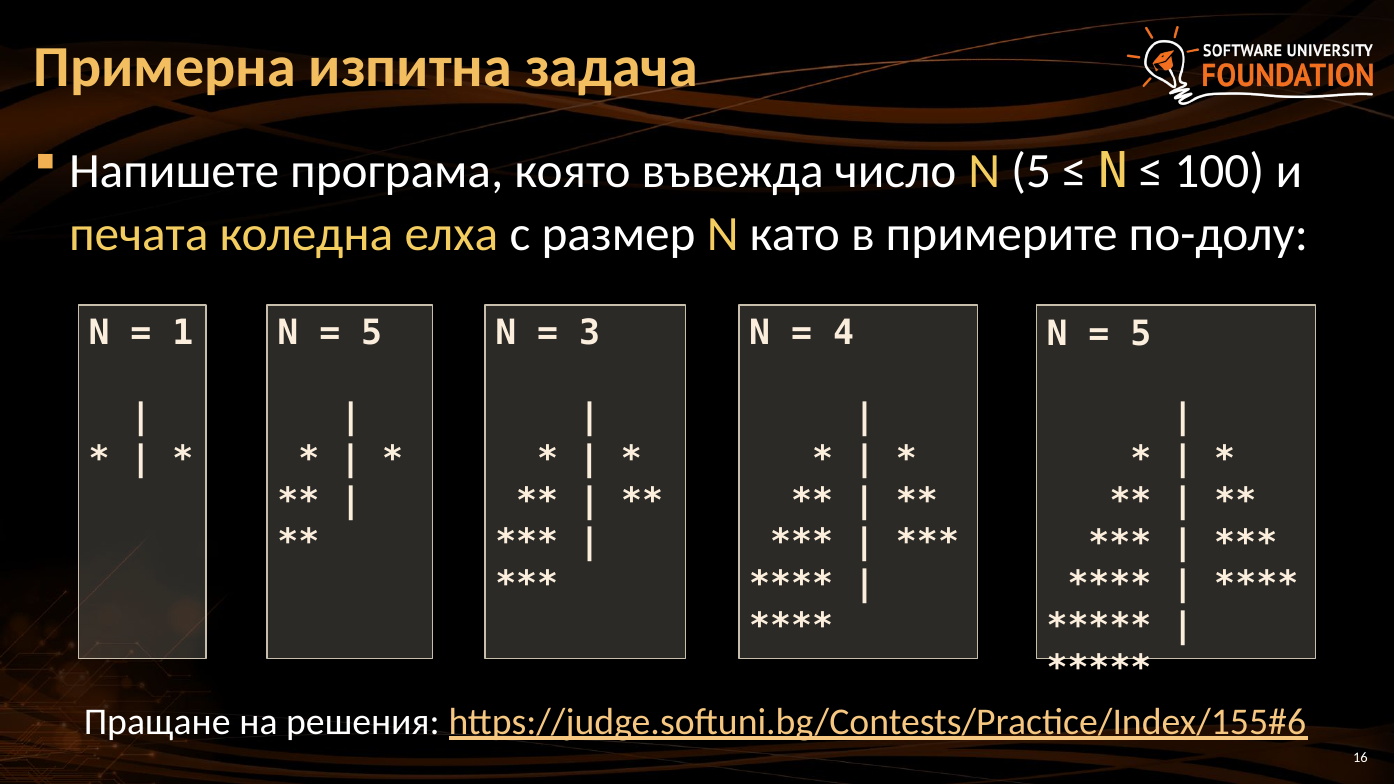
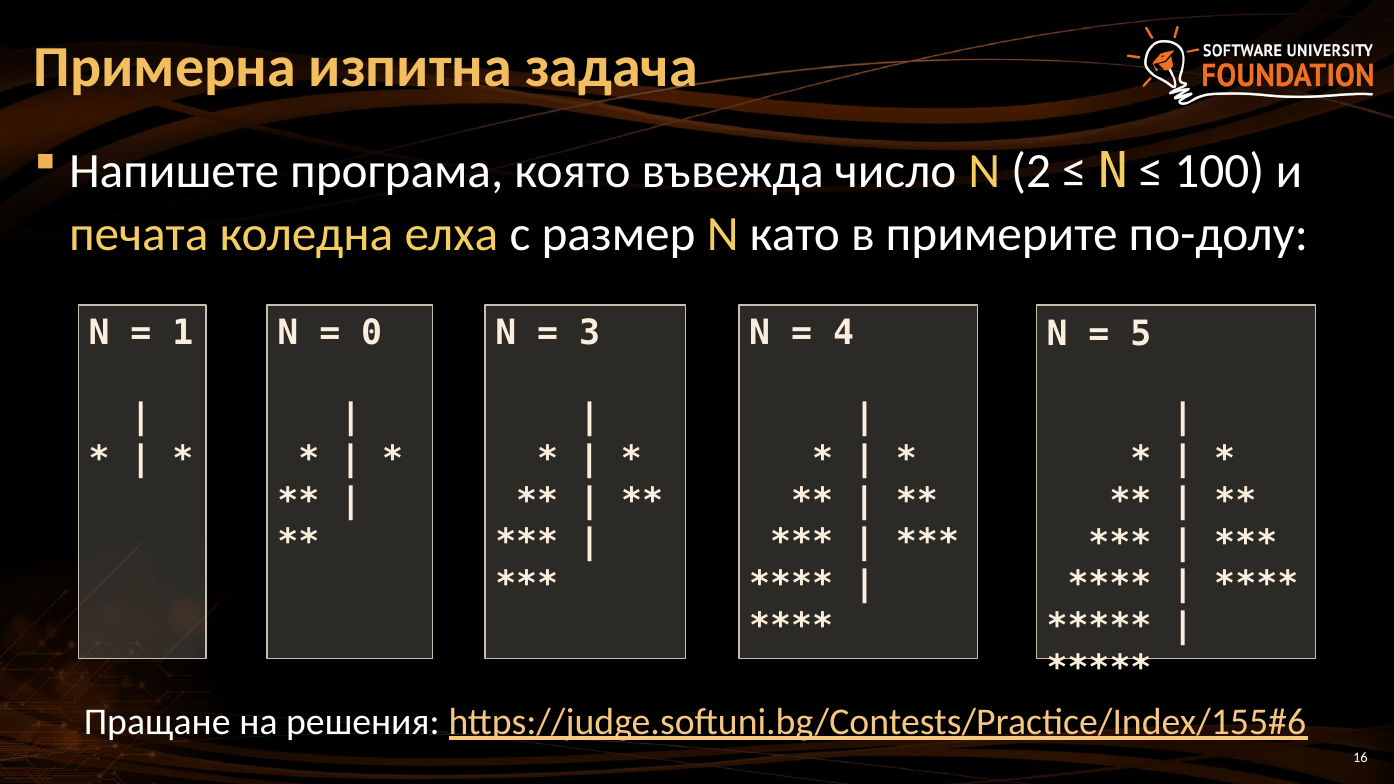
N 5: 5 -> 2
5 at (372, 333): 5 -> 0
